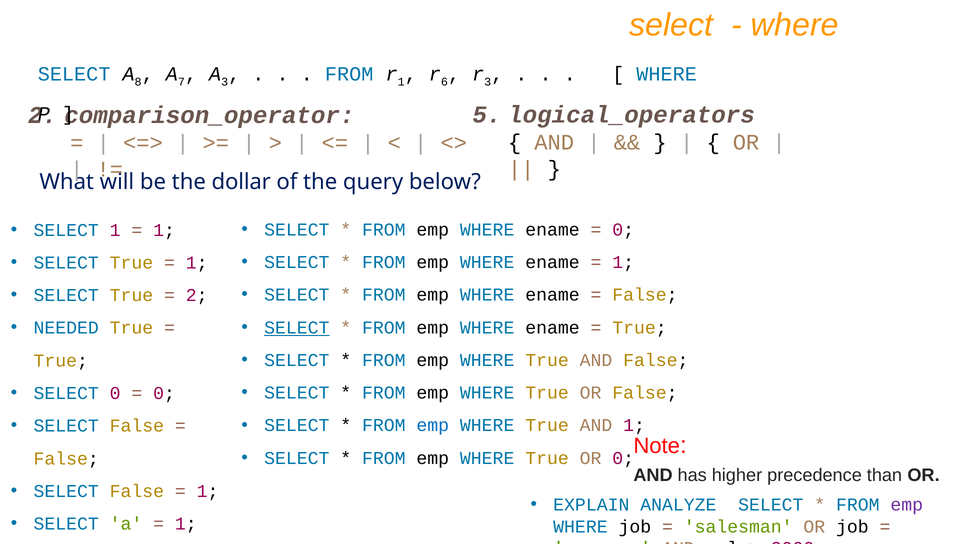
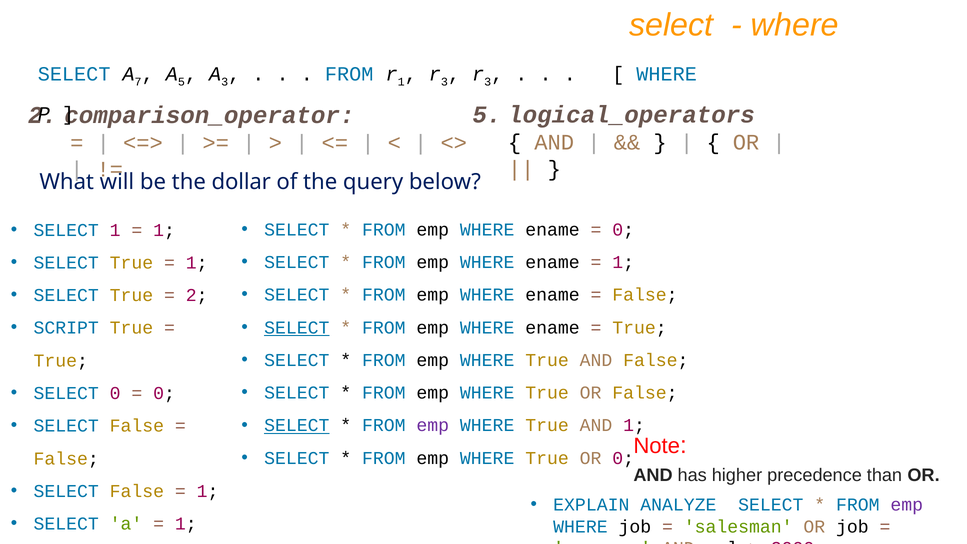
8: 8 -> 7
A 7: 7 -> 5
6 at (444, 82): 6 -> 3
NEEDED: NEEDED -> SCRIPT
SELECT at (297, 425) underline: none -> present
emp at (433, 425) colour: blue -> purple
